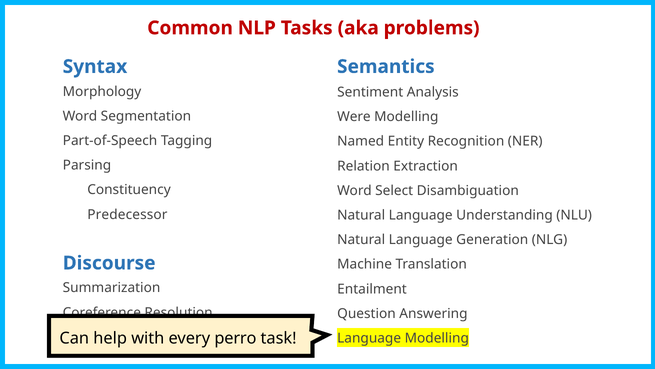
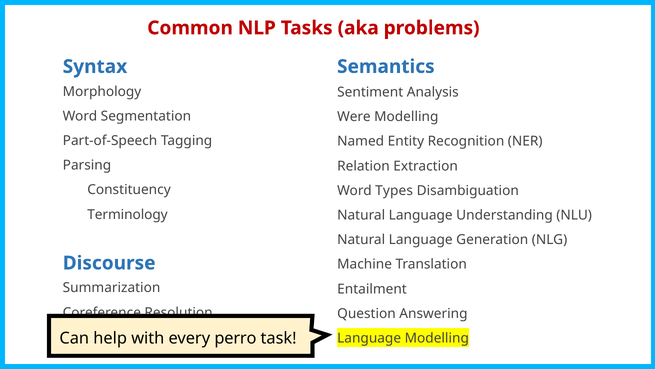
Select: Select -> Types
Predecessor: Predecessor -> Terminology
